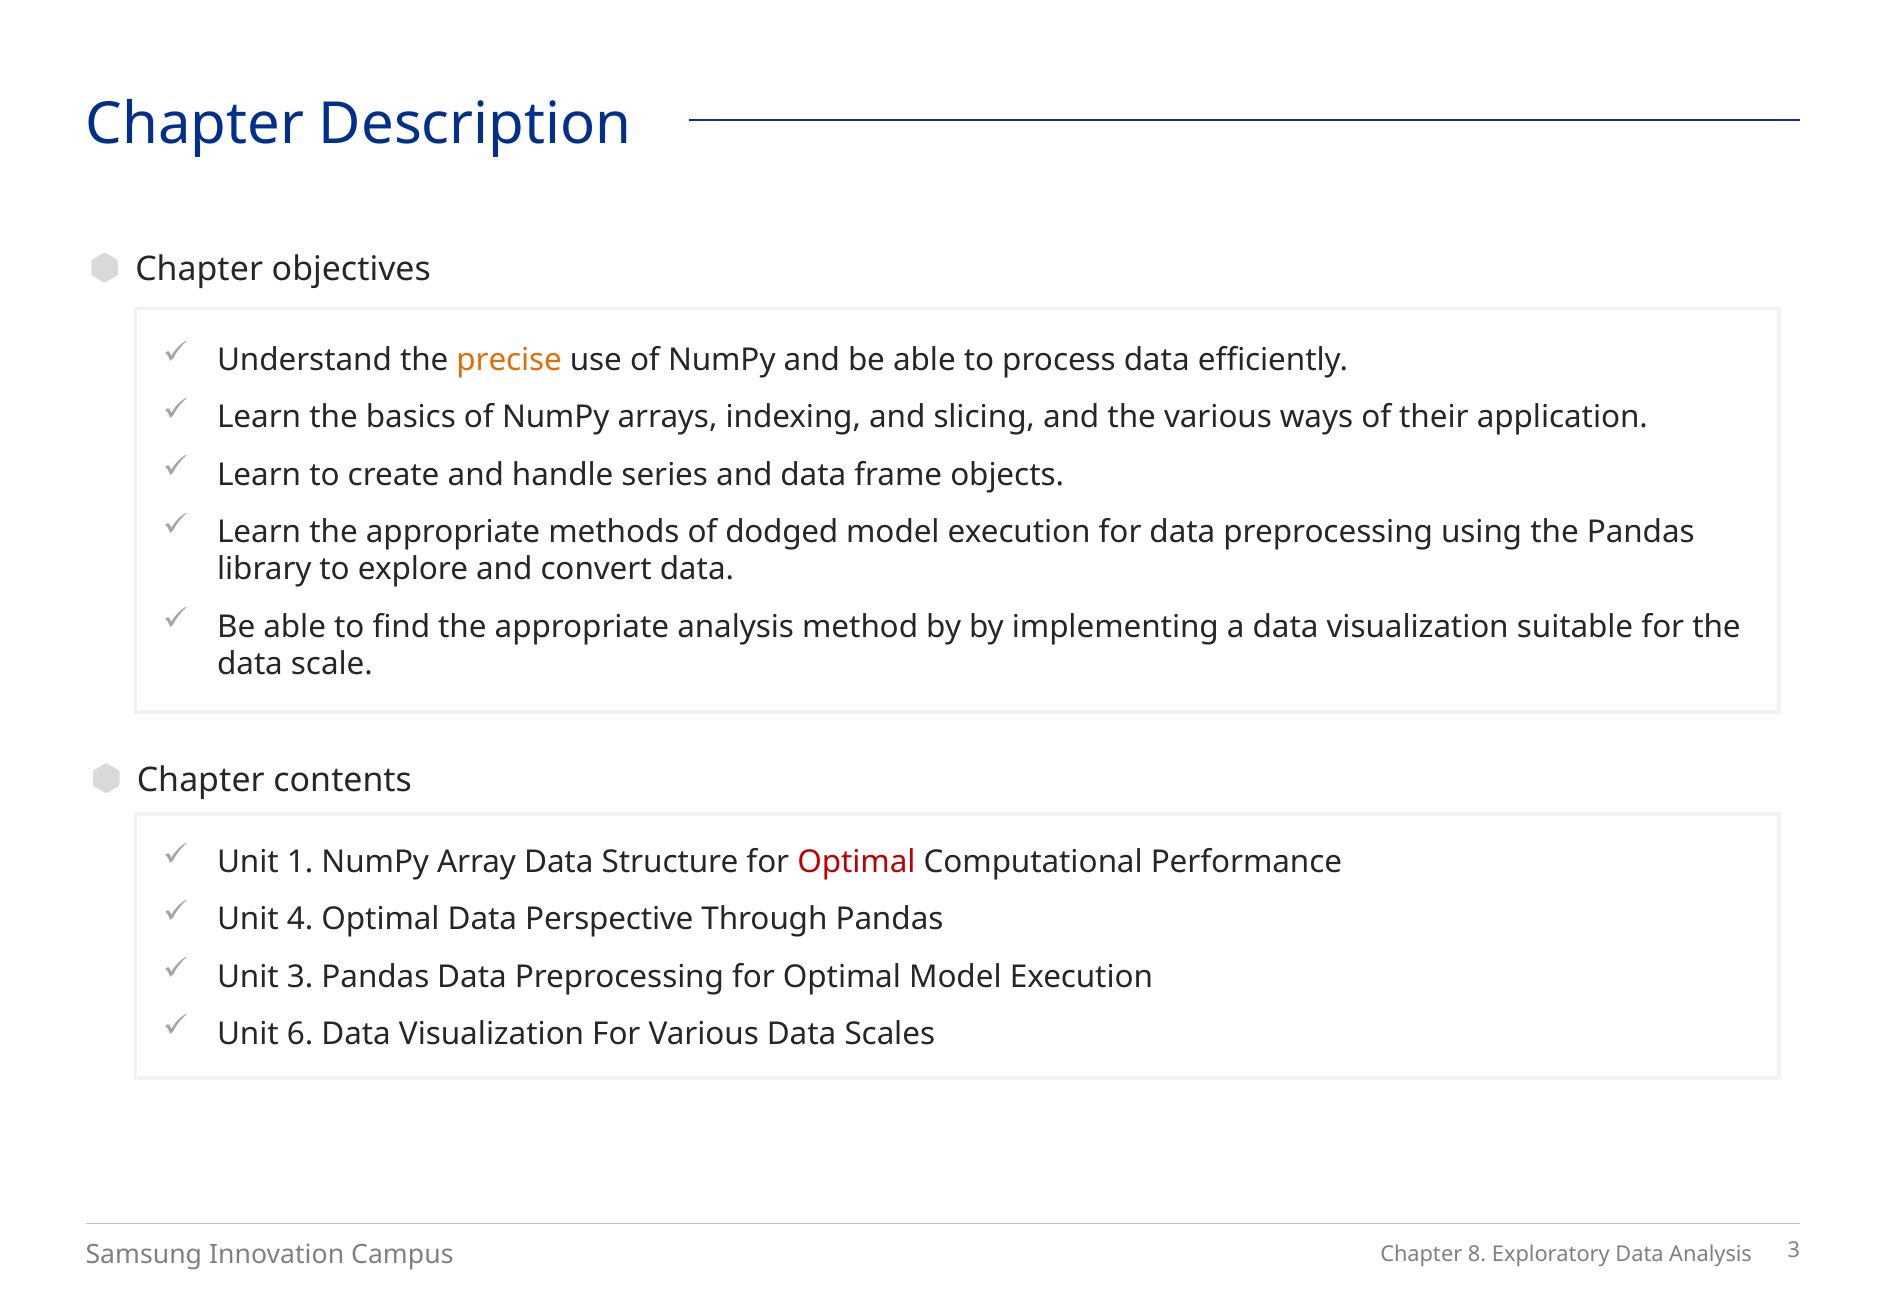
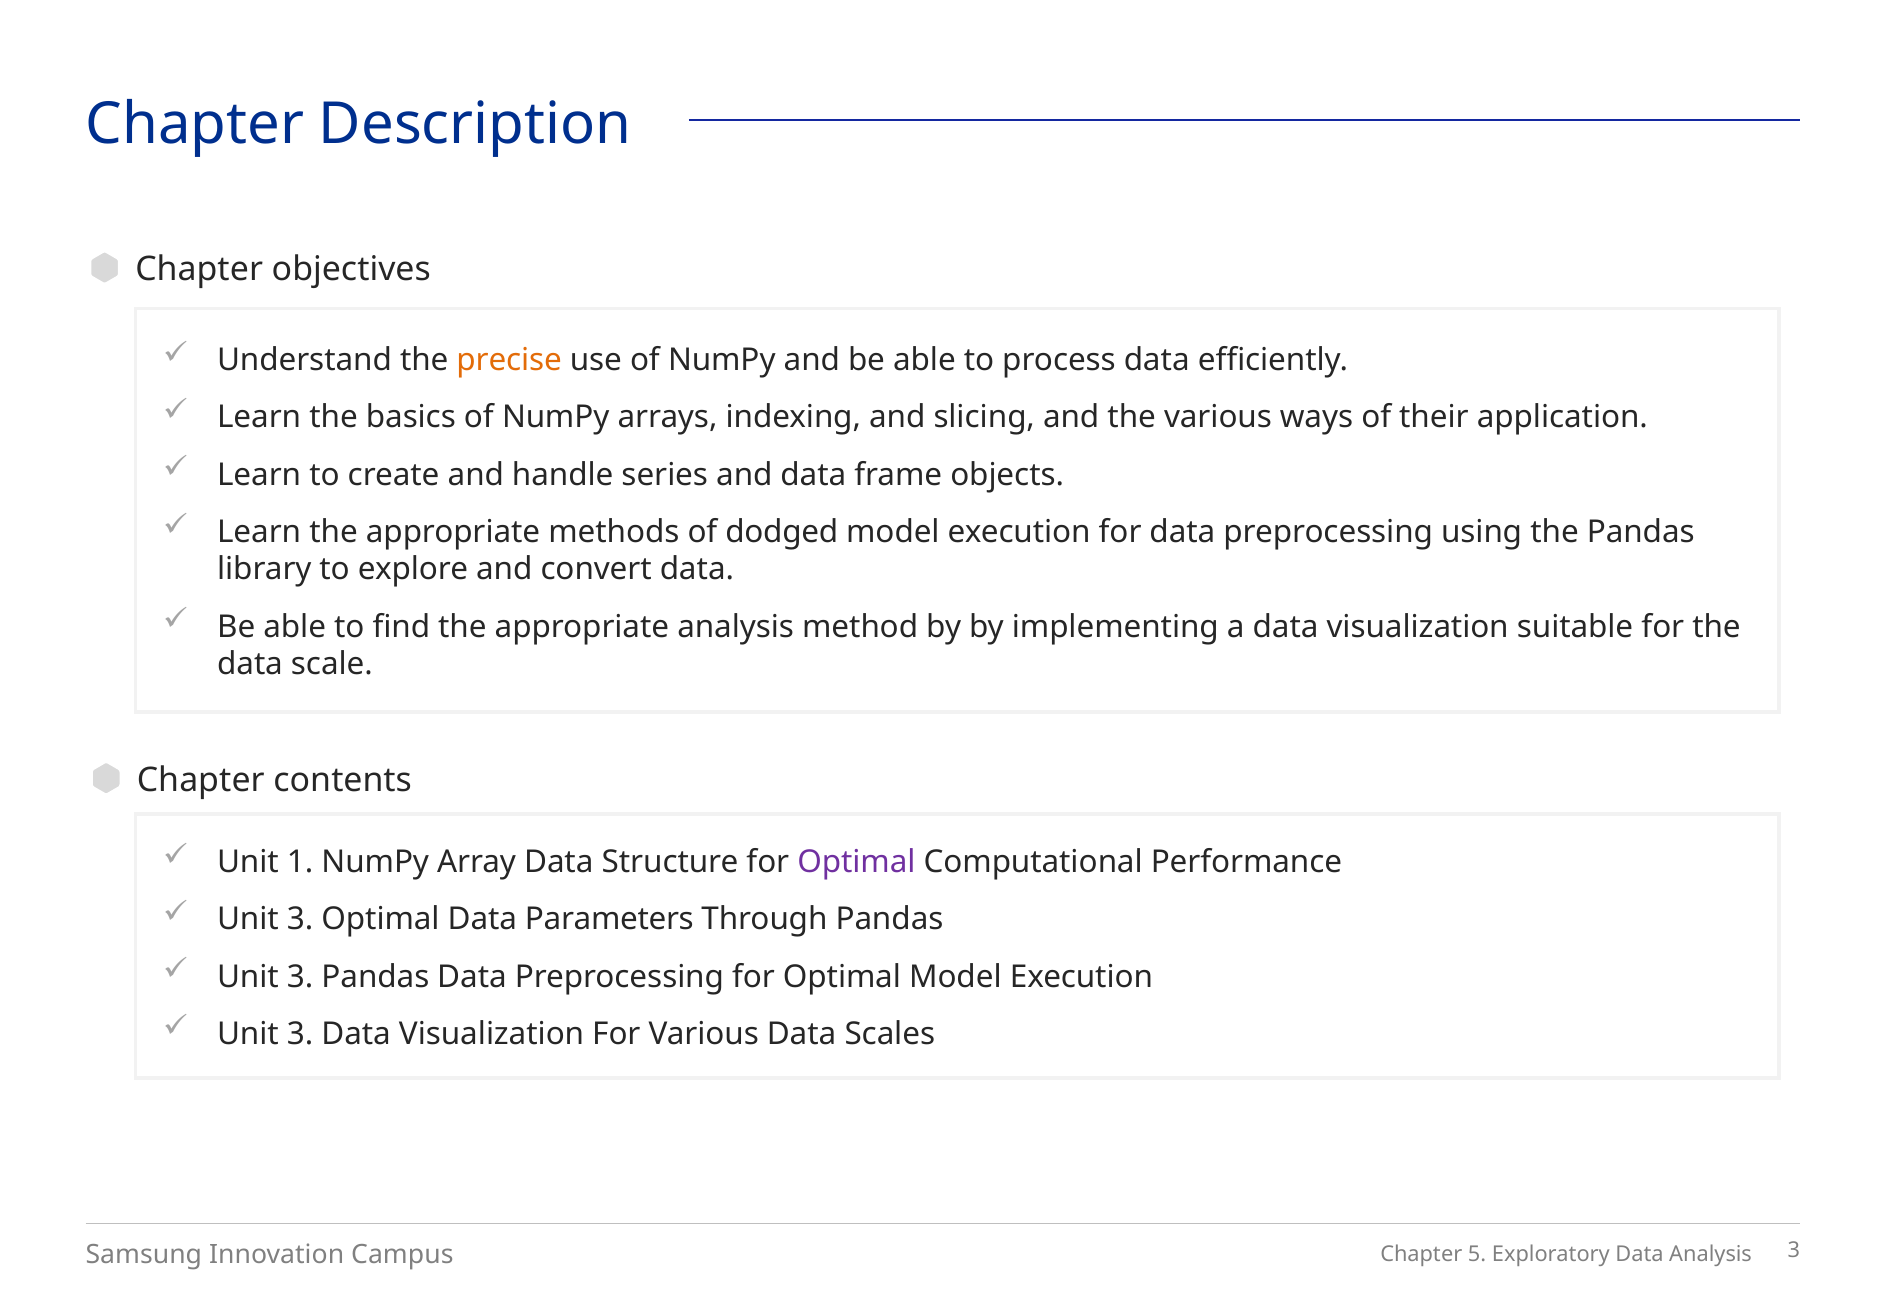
Optimal at (856, 863) colour: red -> purple
4 at (300, 920): 4 -> 3
Perspective: Perspective -> Parameters
6 at (300, 1034): 6 -> 3
8: 8 -> 5
